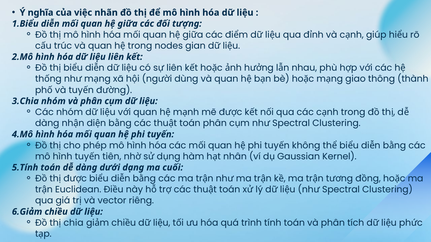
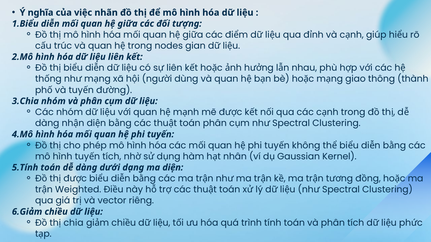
tiên at (112, 157): tiên -> tích
cuối: cuối -> diện
Euclidean: Euclidean -> Weighted
